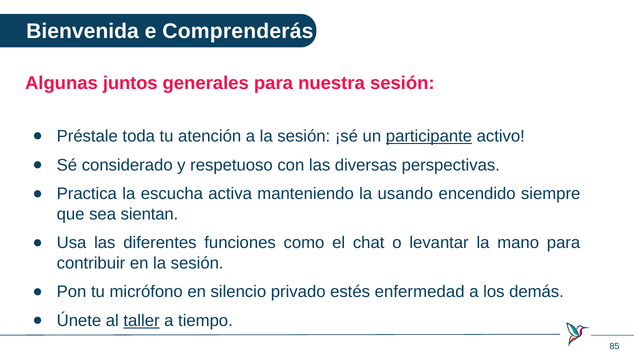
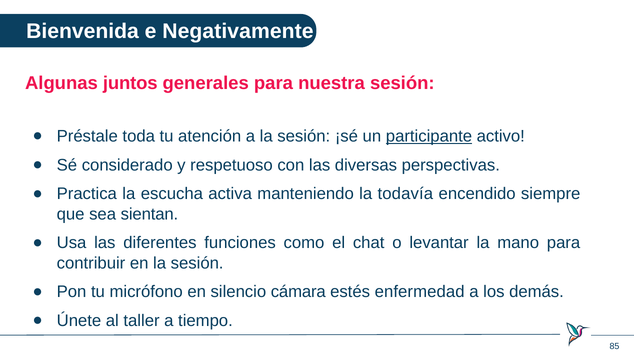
Comprenderás: Comprenderás -> Negativamente
usando: usando -> todavía
privado: privado -> cámara
taller underline: present -> none
